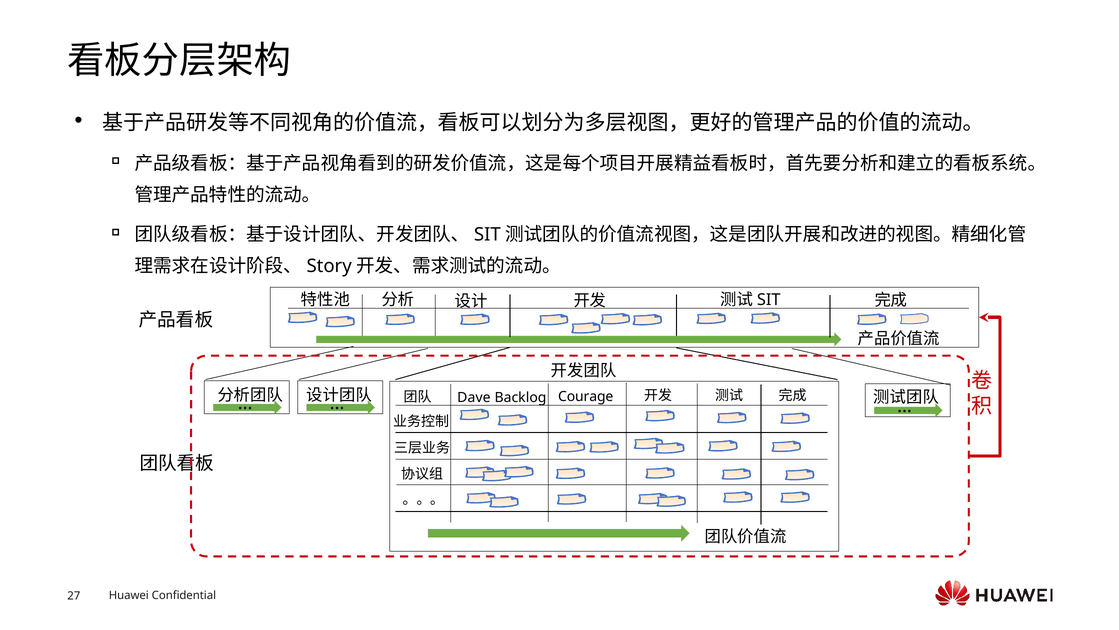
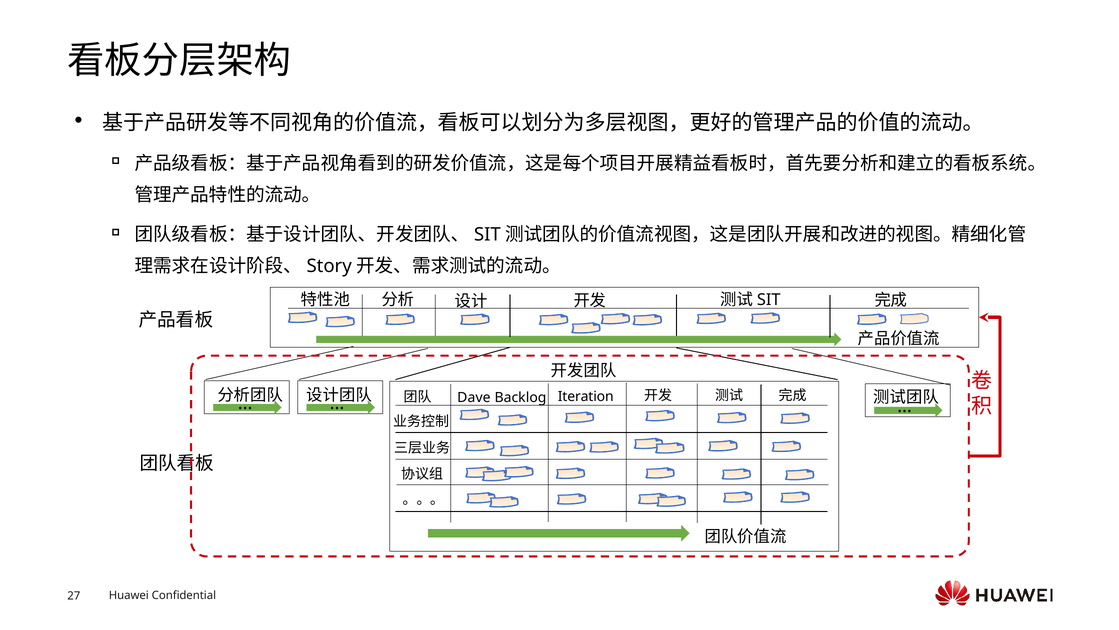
Courage: Courage -> Iteration
